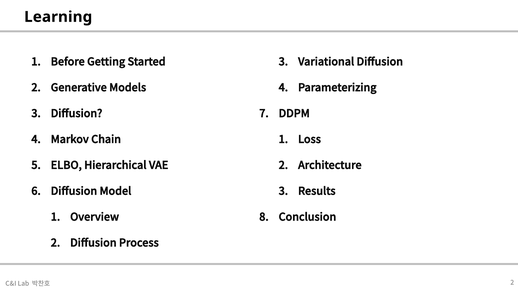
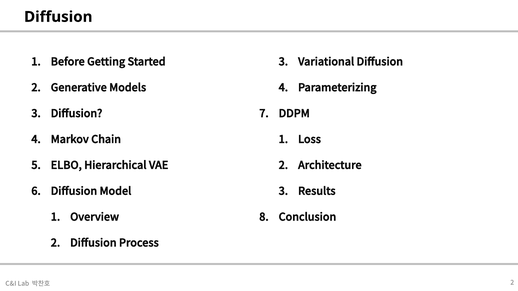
Learning at (58, 17): Learning -> Diffusion
